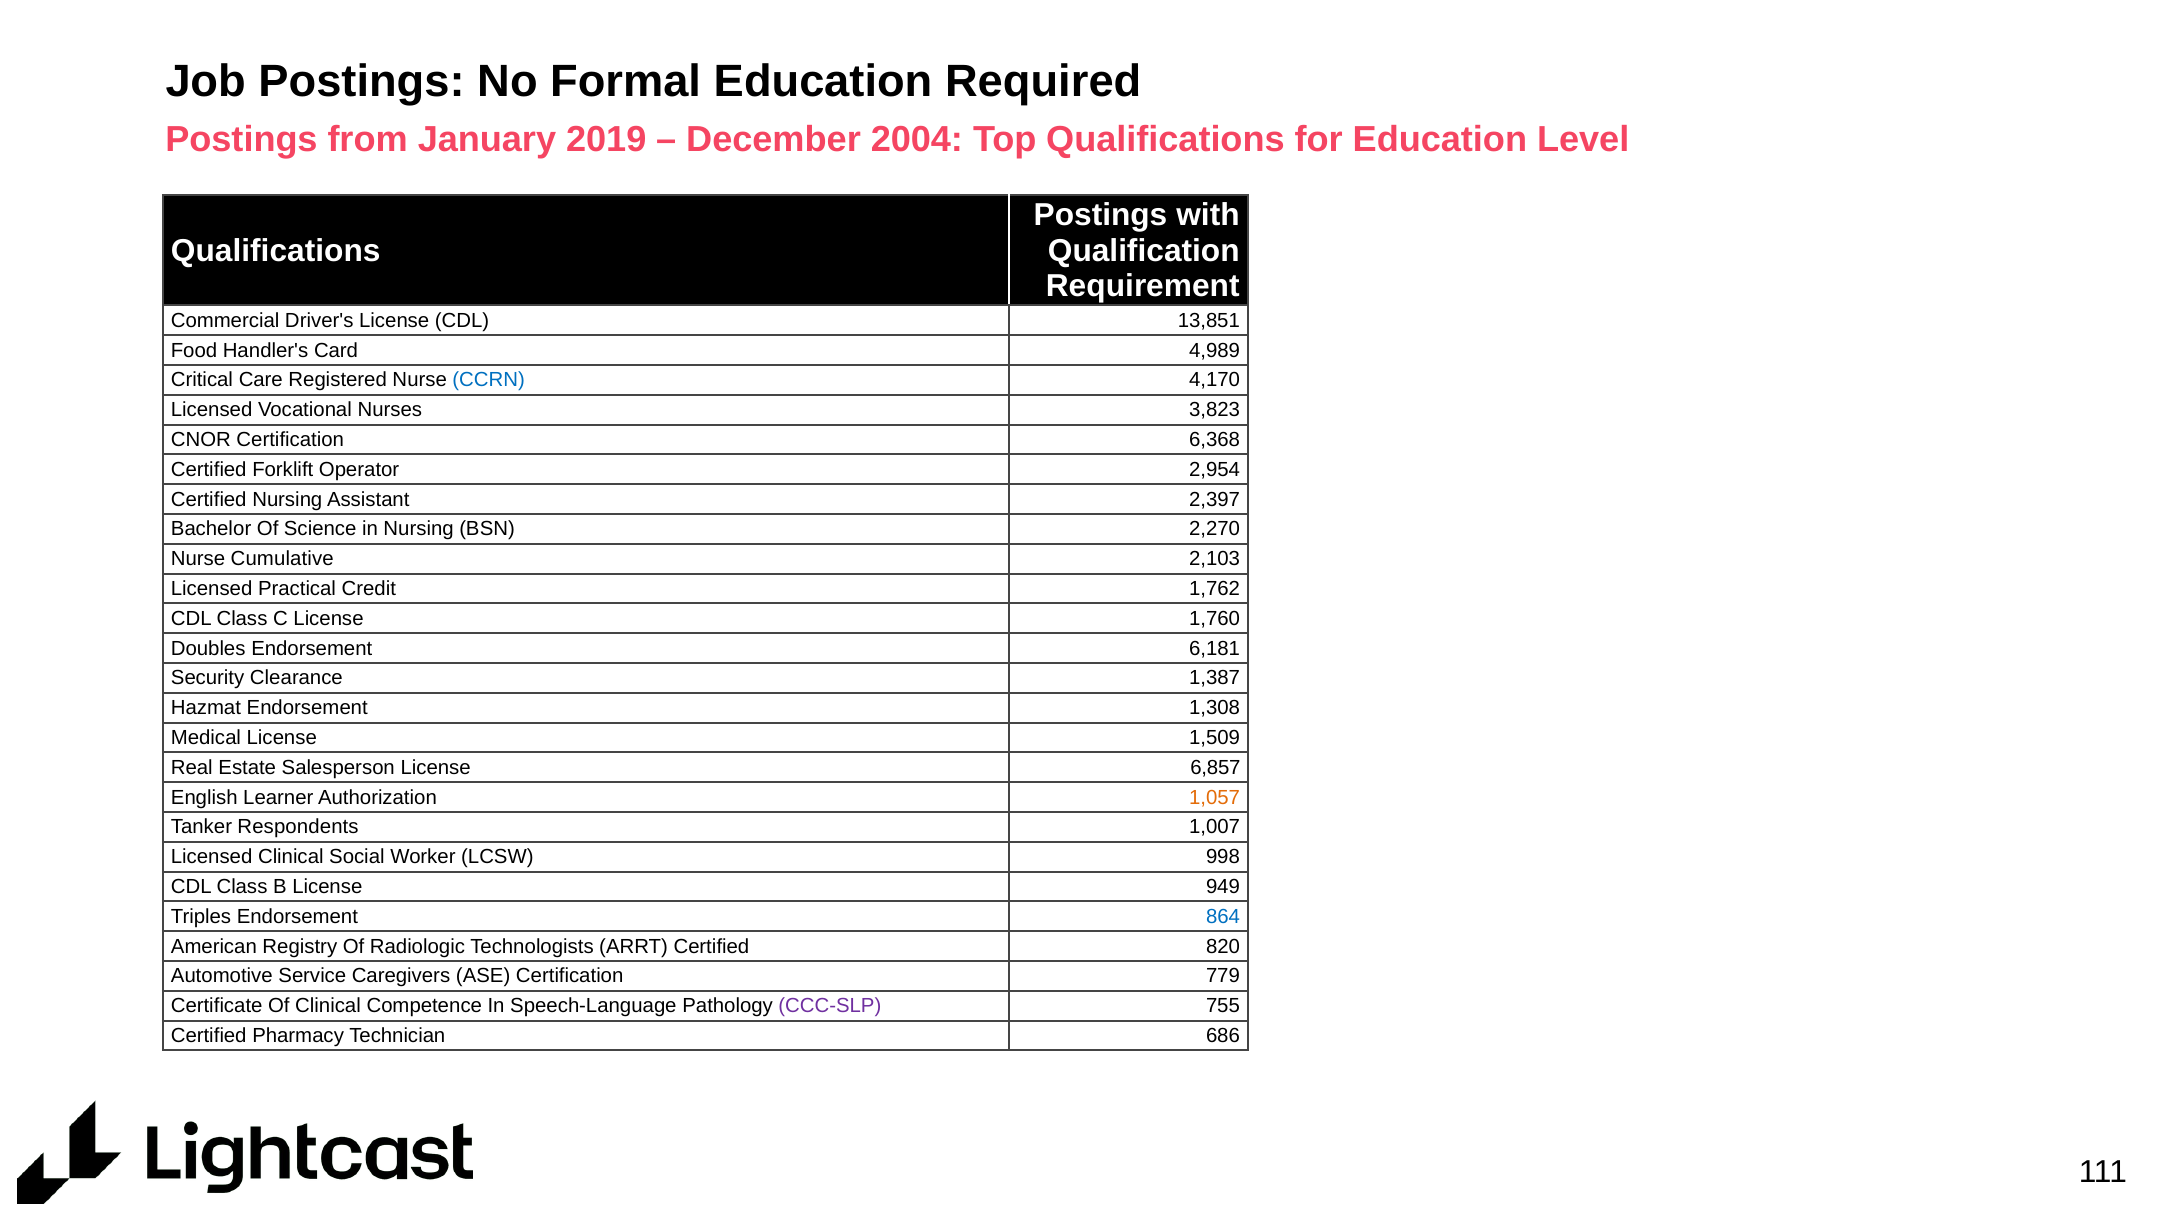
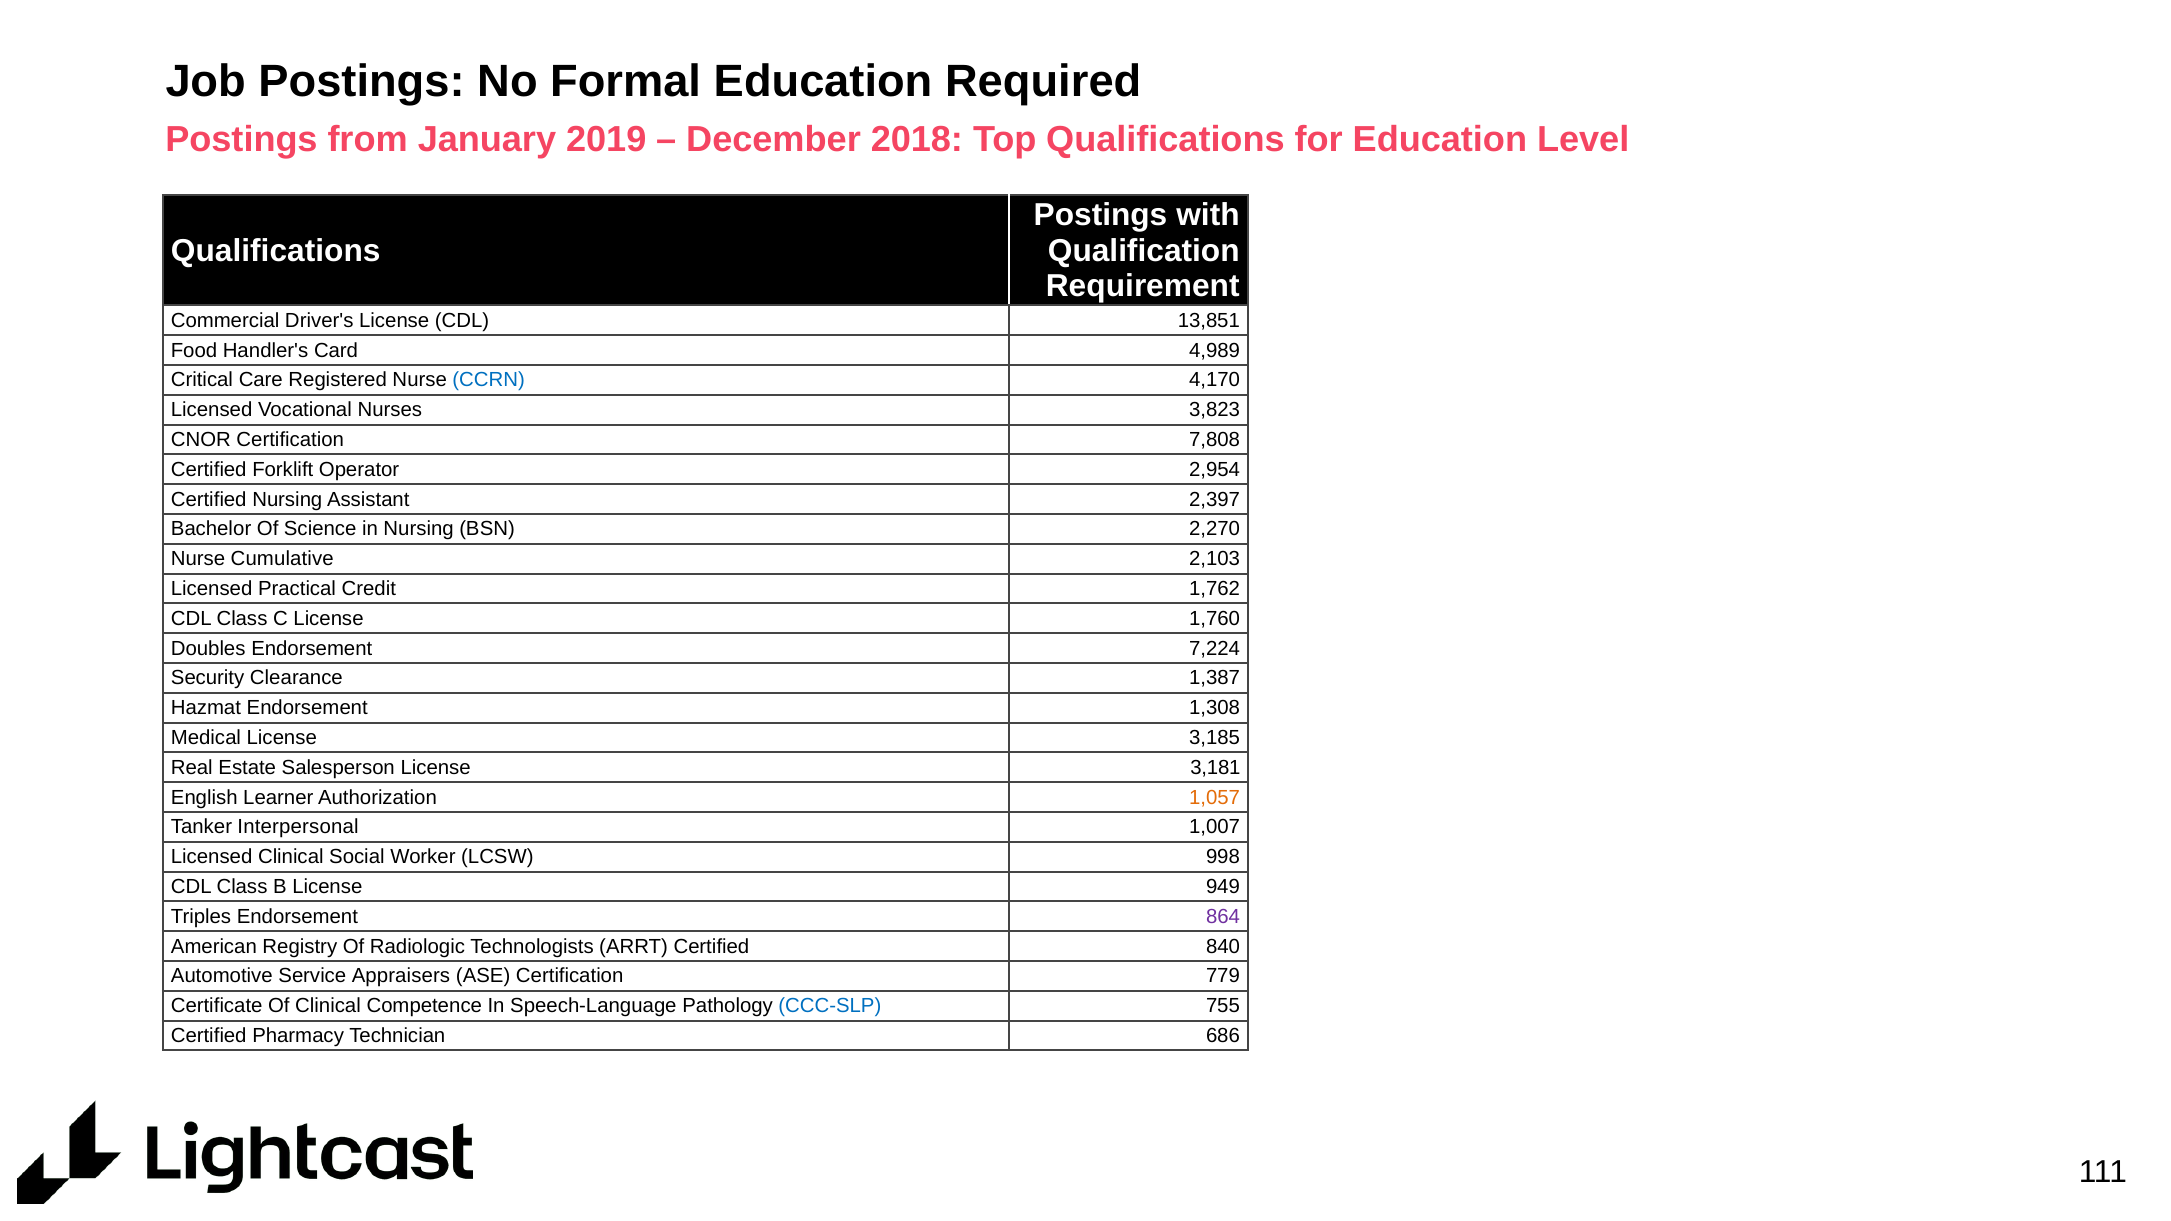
2004: 2004 -> 2018
6,368: 6,368 -> 7,808
6,181: 6,181 -> 7,224
1,509: 1,509 -> 3,185
6,857: 6,857 -> 3,181
Respondents: Respondents -> Interpersonal
864 colour: blue -> purple
820: 820 -> 840
Caregivers: Caregivers -> Appraisers
CCC-SLP colour: purple -> blue
